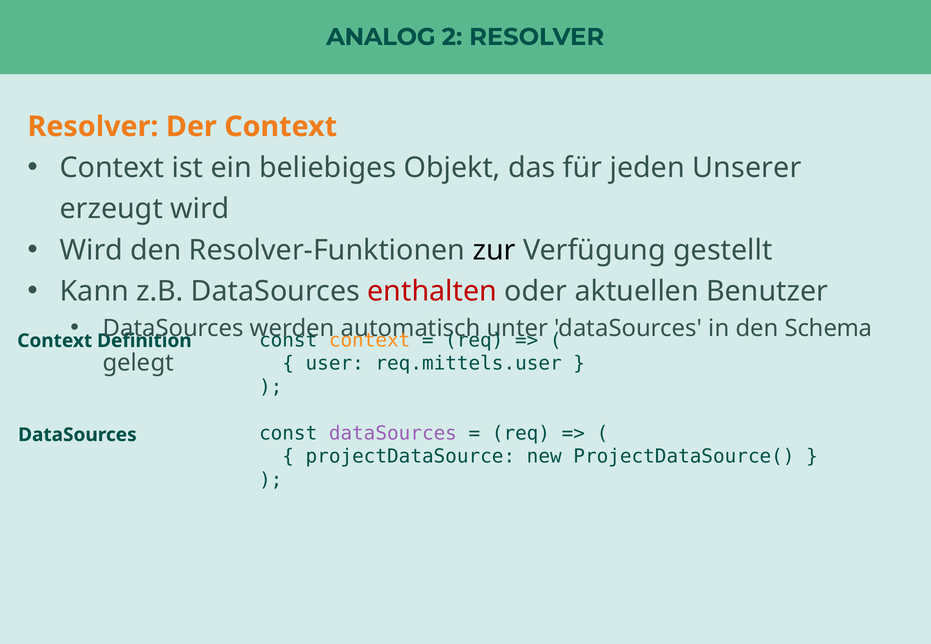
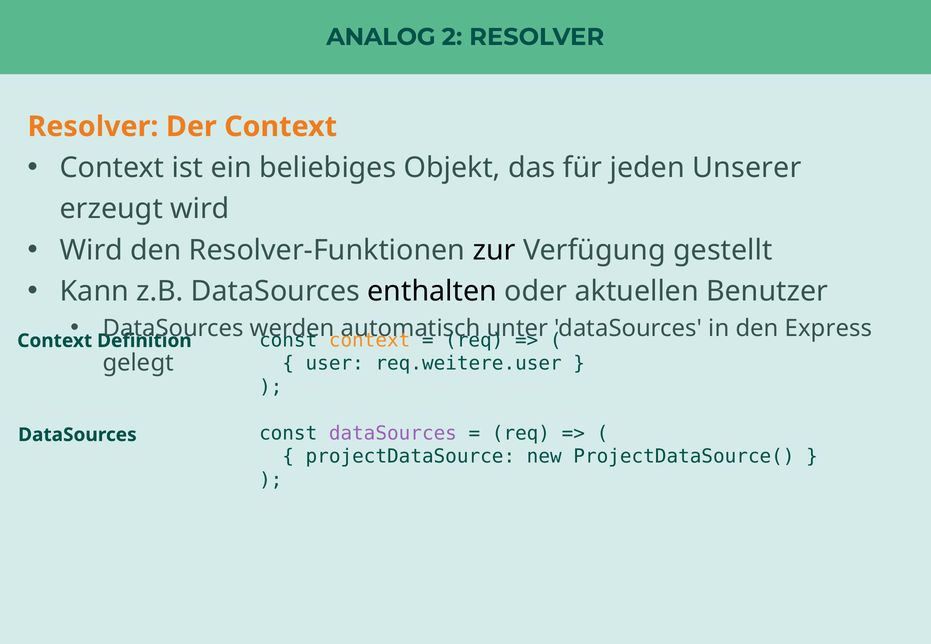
enthalten colour: red -> black
Schema: Schema -> Express
req.mittels.user: req.mittels.user -> req.weitere.user
